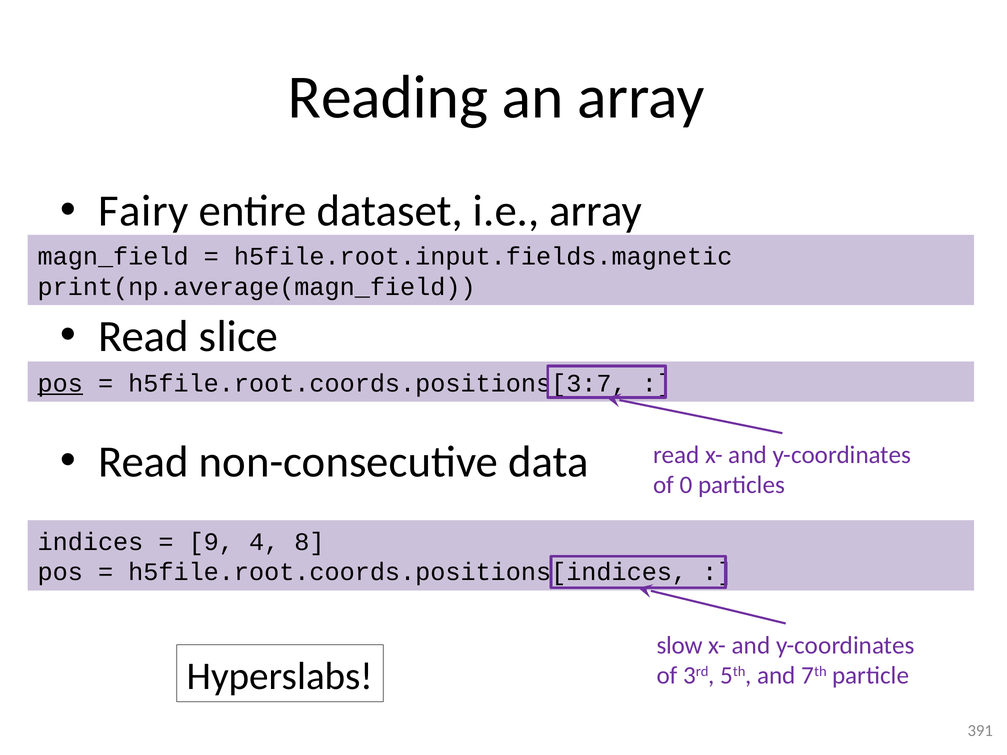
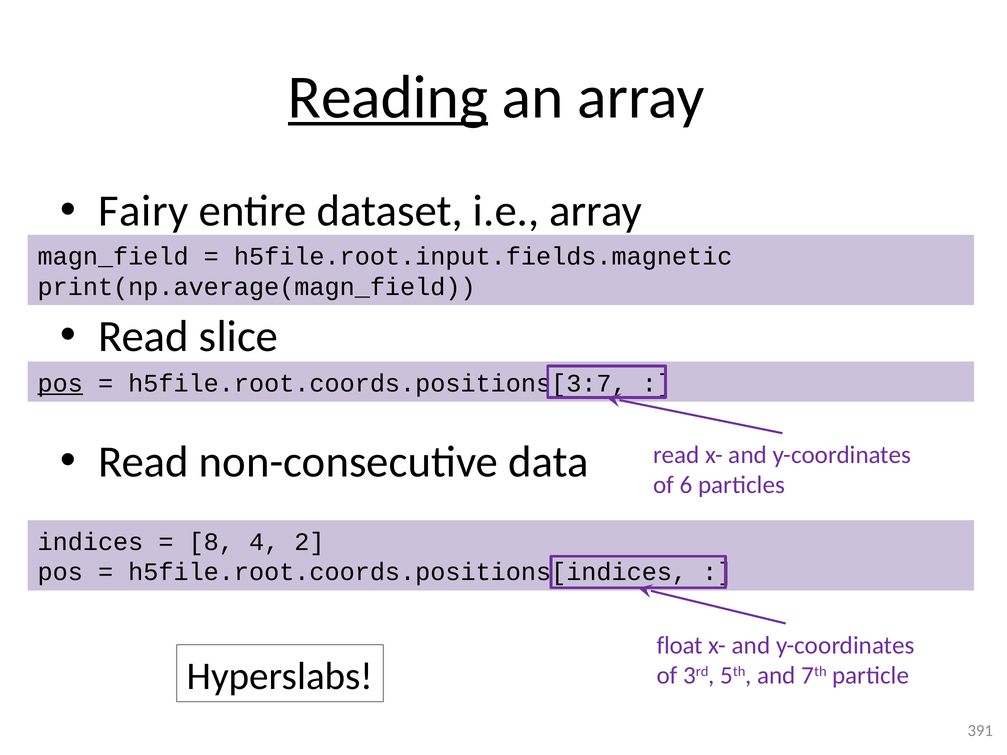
Reading underline: none -> present
0: 0 -> 6
9: 9 -> 8
8: 8 -> 2
slow: slow -> float
